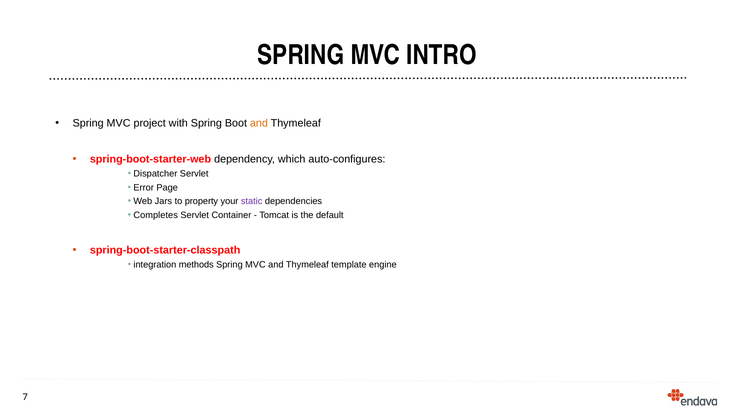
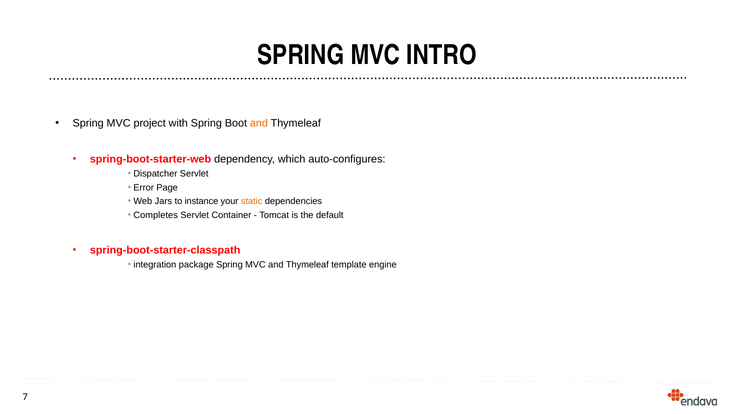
property: property -> instance
static colour: purple -> orange
methods: methods -> package
